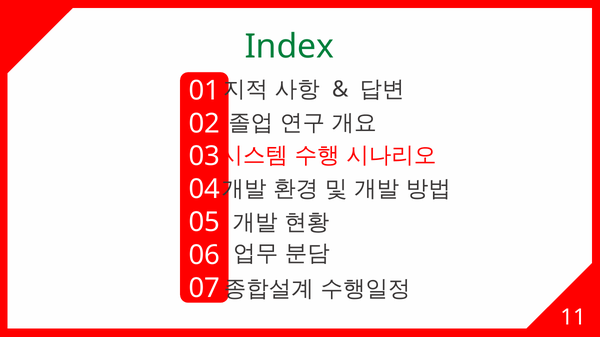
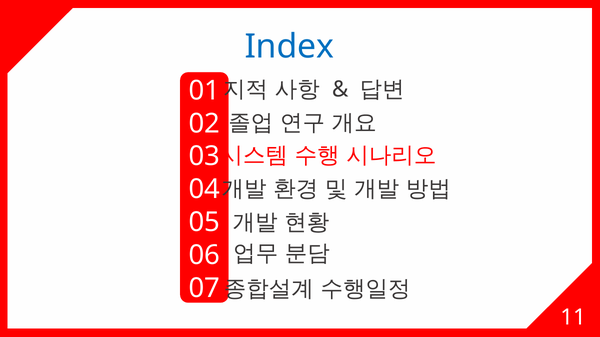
Index colour: green -> blue
